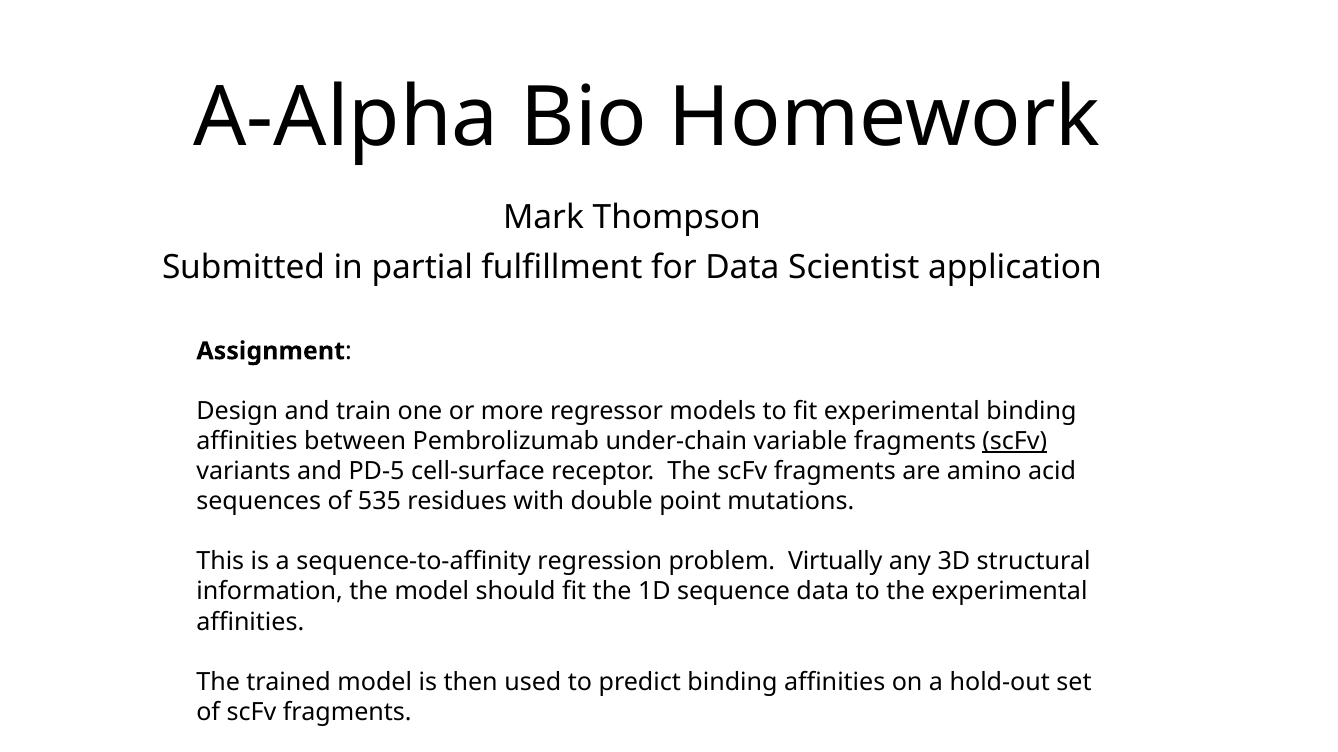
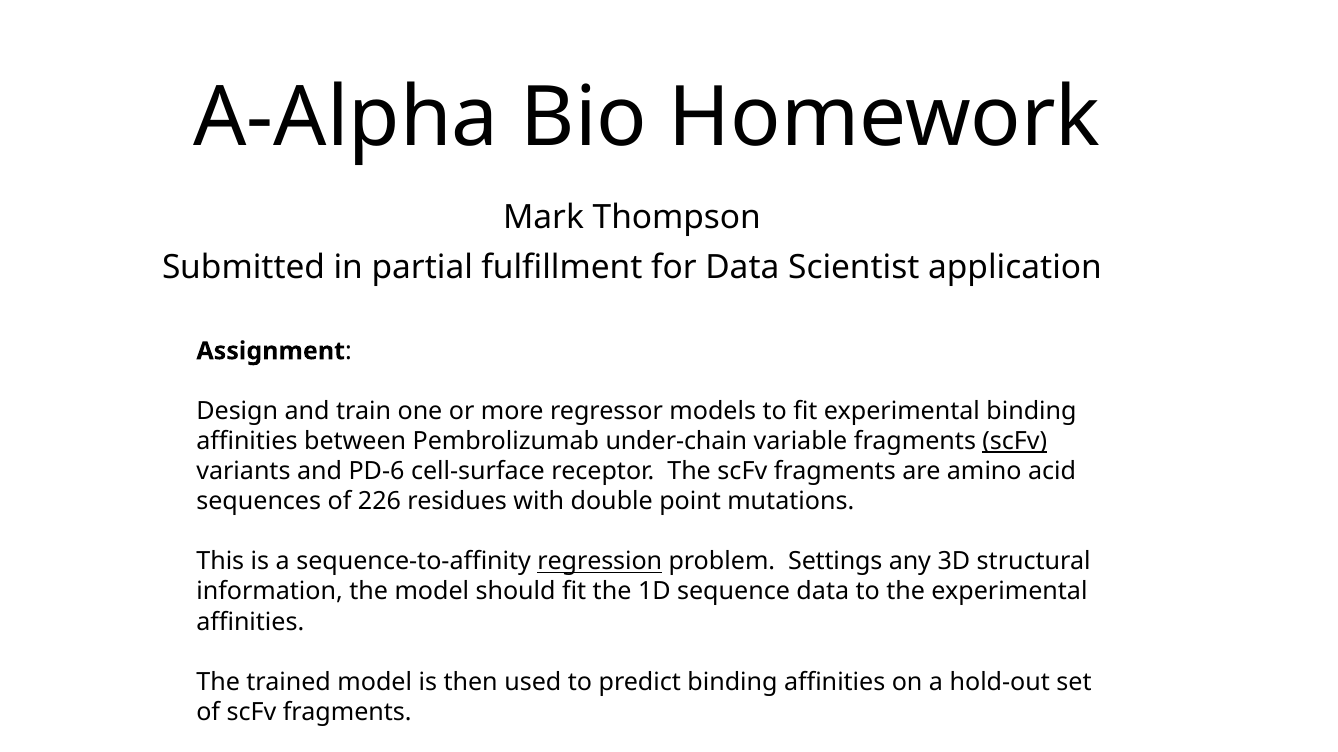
PD-5: PD-5 -> PD-6
535: 535 -> 226
regression underline: none -> present
Virtually: Virtually -> Settings
